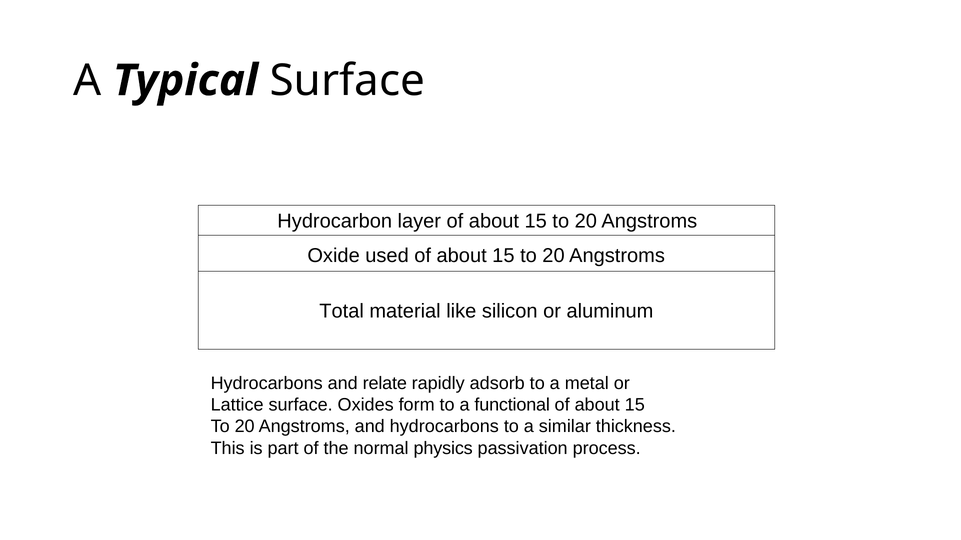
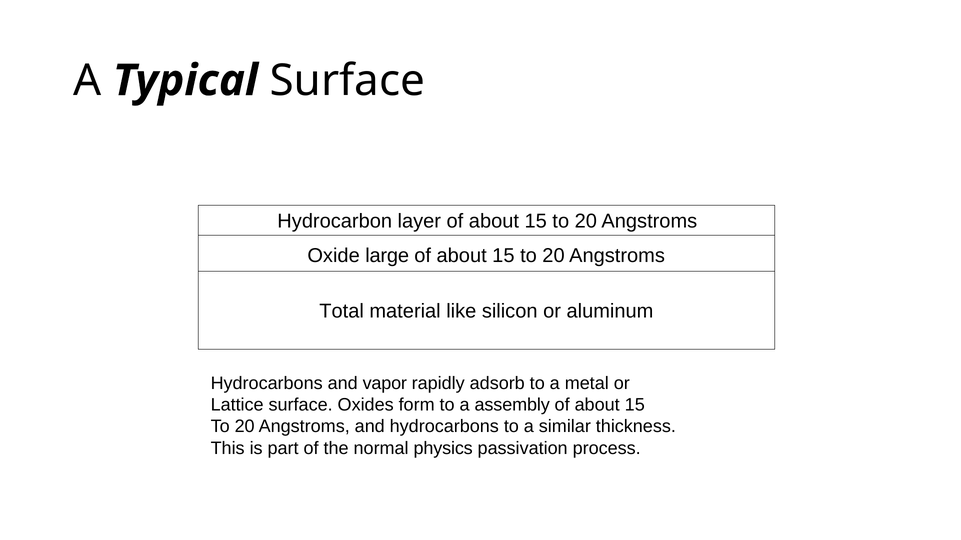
used: used -> large
relate: relate -> vapor
functional: functional -> assembly
